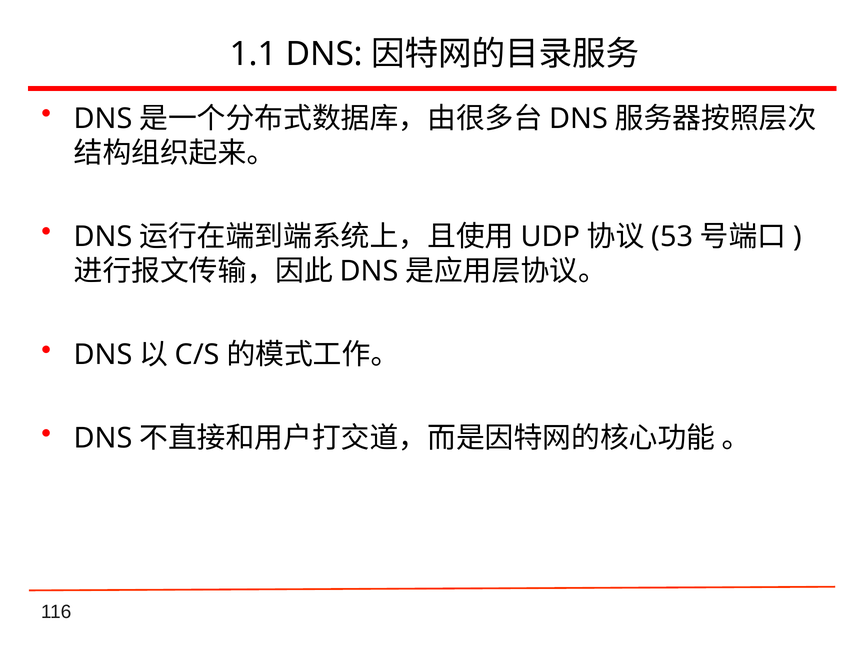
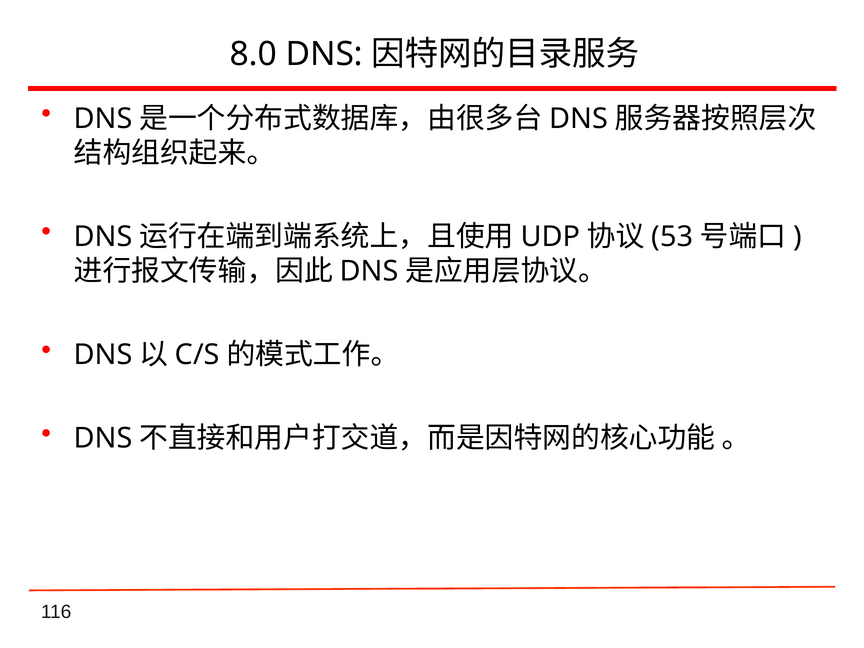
1.1: 1.1 -> 8.0
